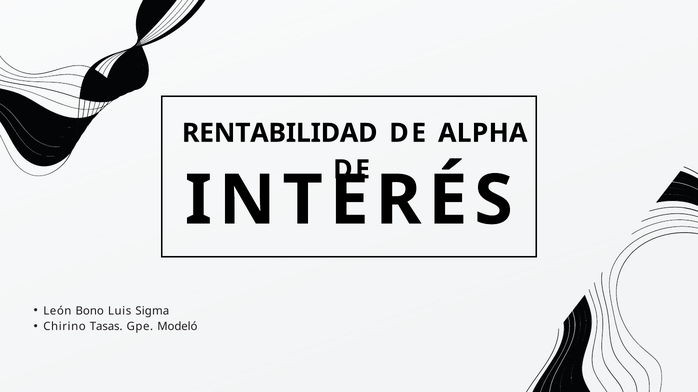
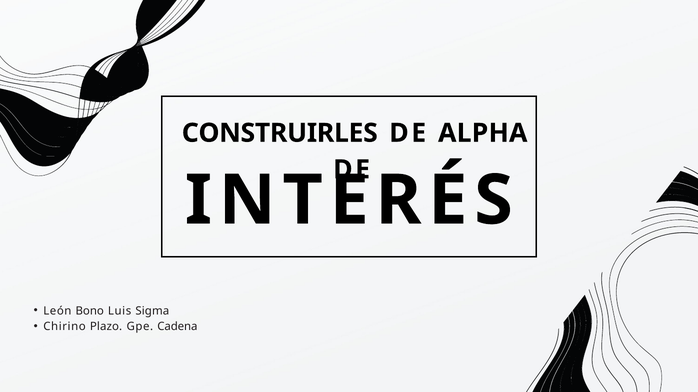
RENTABILIDAD: RENTABILIDAD -> CONSTRUIRLES
Tasas: Tasas -> Plazo
Modeló: Modeló -> Cadena
